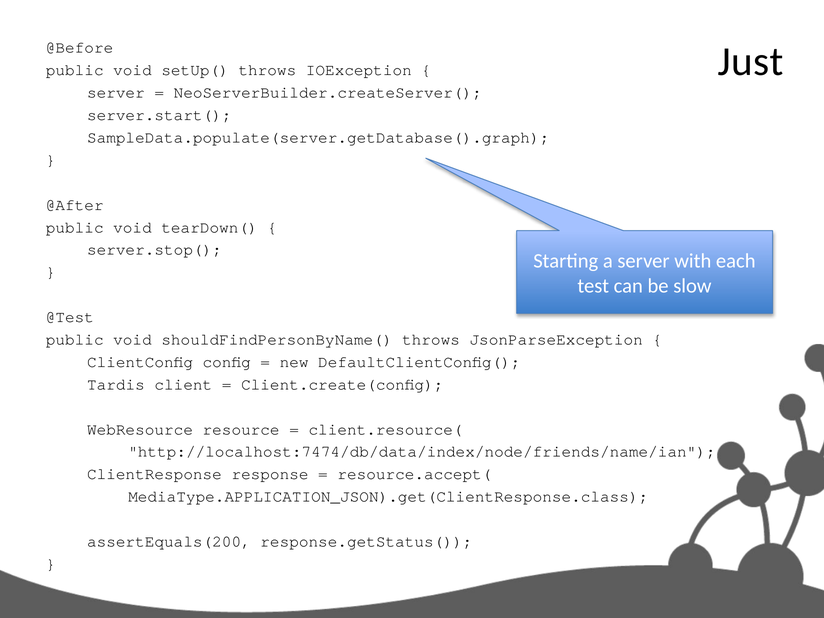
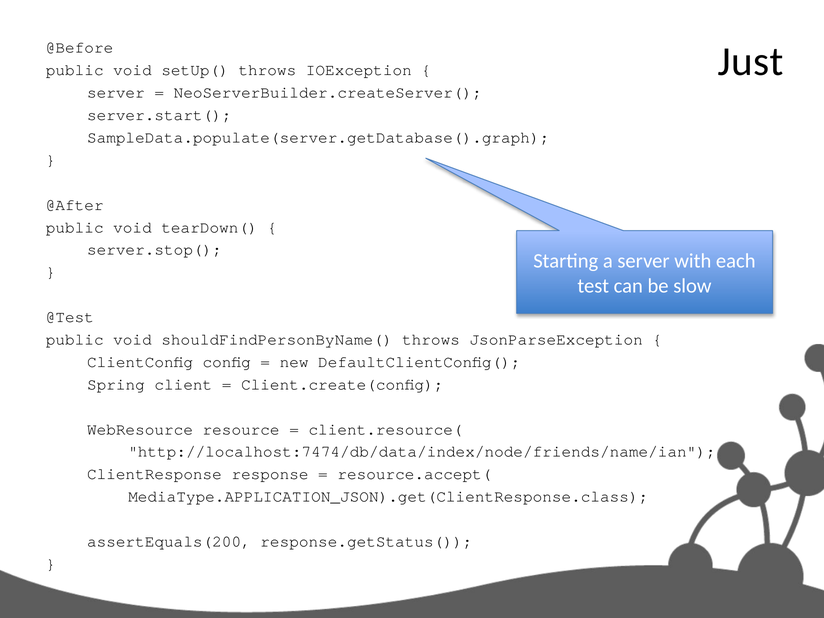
Tardis: Tardis -> Spring
